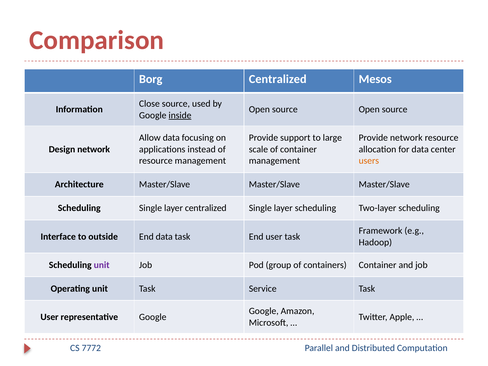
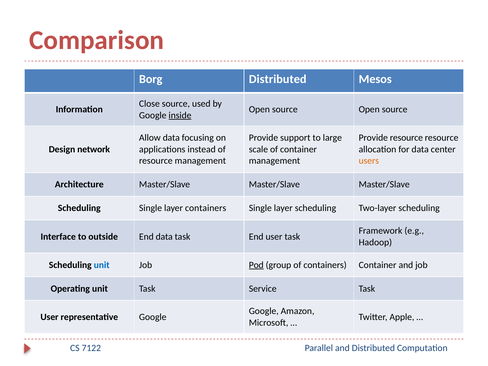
Borg Centralized: Centralized -> Distributed
Provide network: network -> resource
layer centralized: centralized -> containers
unit at (102, 265) colour: purple -> blue
Pod underline: none -> present
7772: 7772 -> 7122
